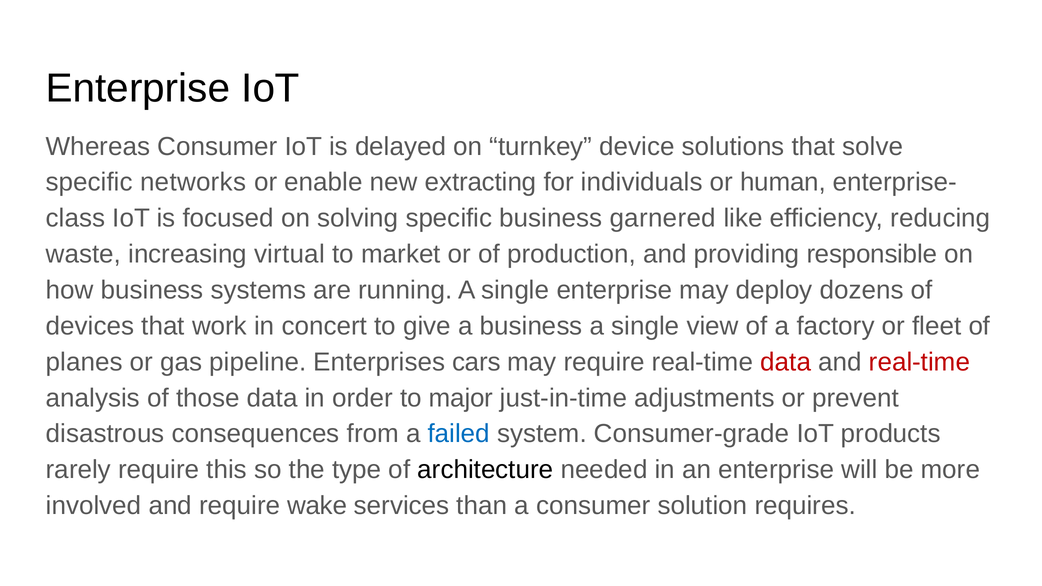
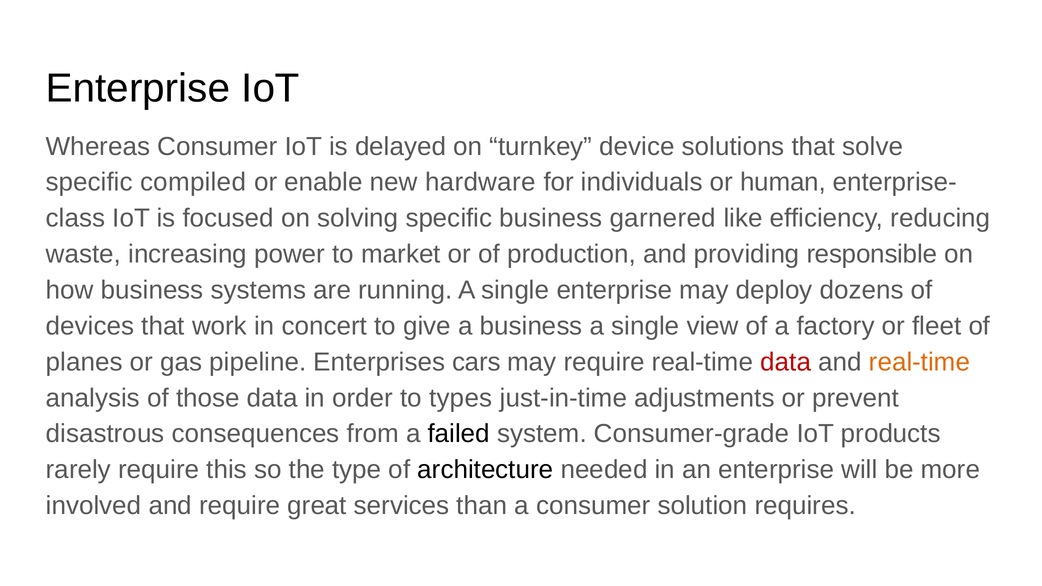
networks: networks -> compiled
extracting: extracting -> hardware
virtual: virtual -> power
real-time at (920, 362) colour: red -> orange
major: major -> types
failed colour: blue -> black
wake: wake -> great
